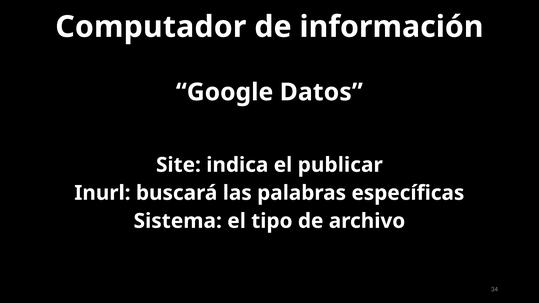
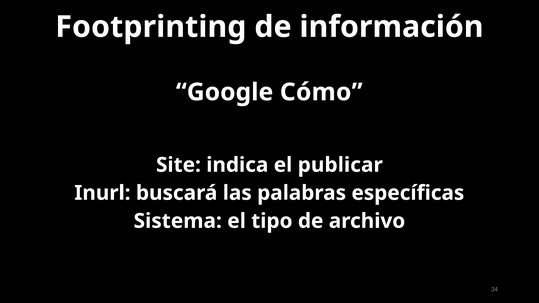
Computador: Computador -> Footprinting
Datos: Datos -> Cómo
